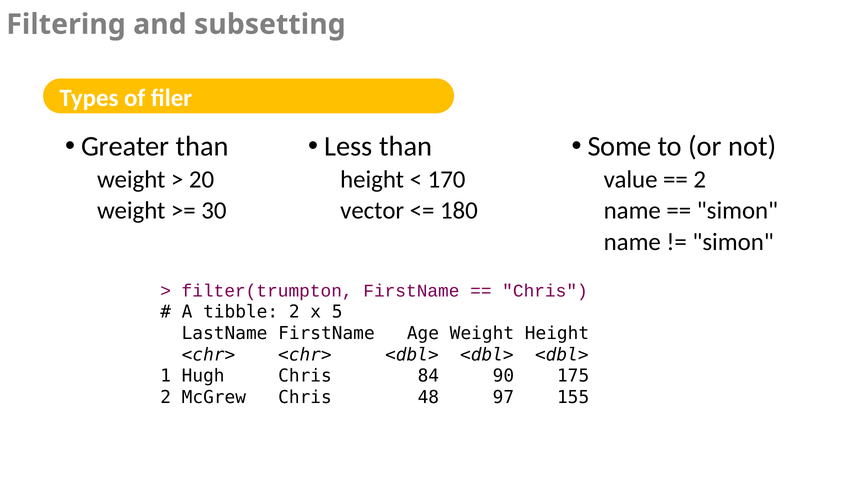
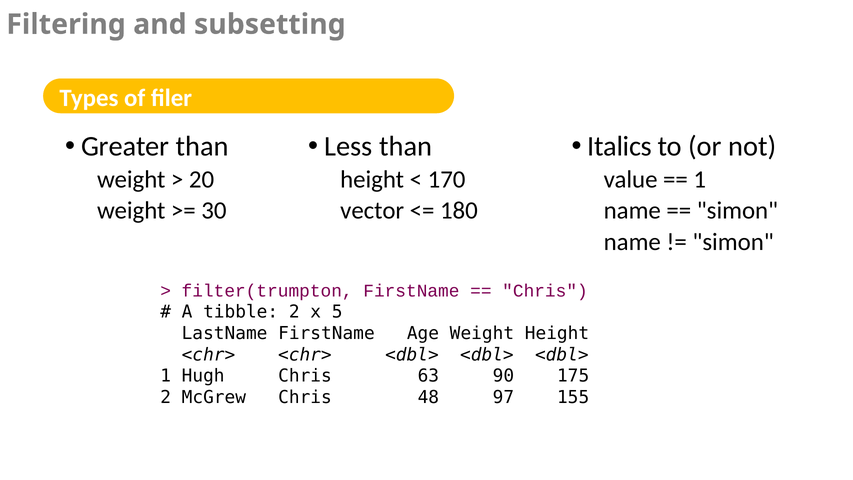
Some: Some -> Italics
2 at (700, 179): 2 -> 1
84: 84 -> 63
